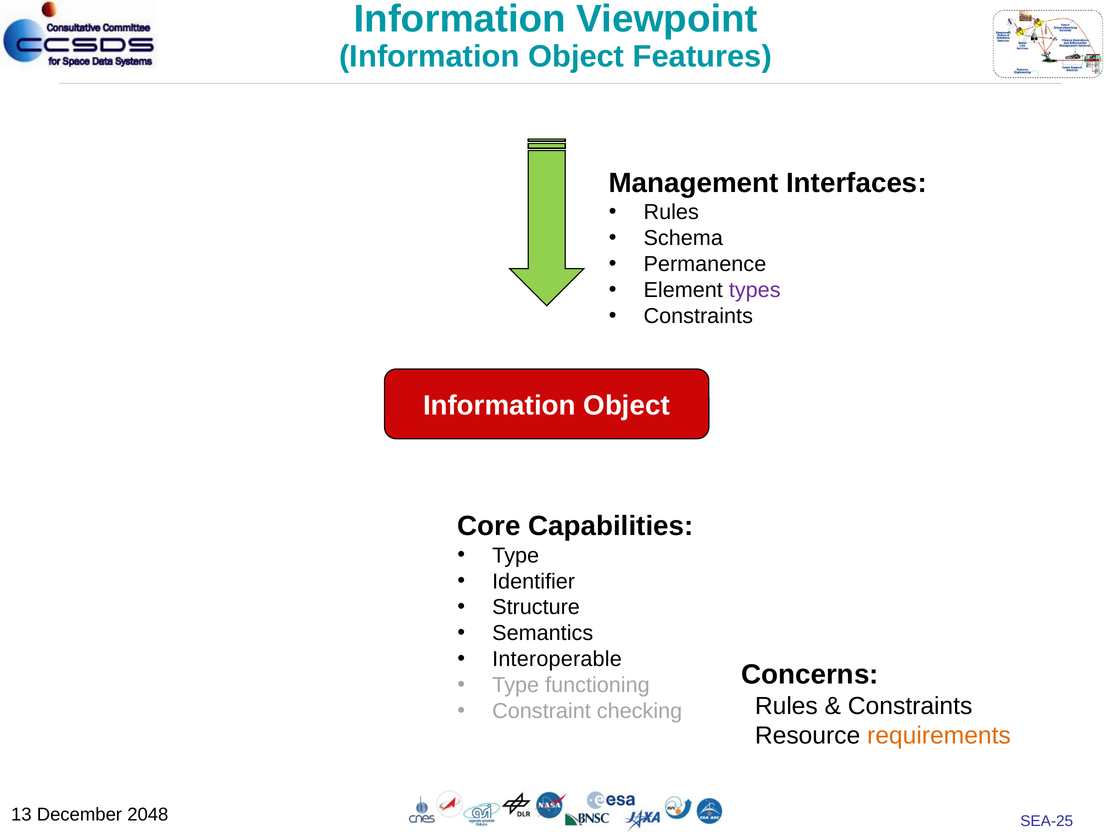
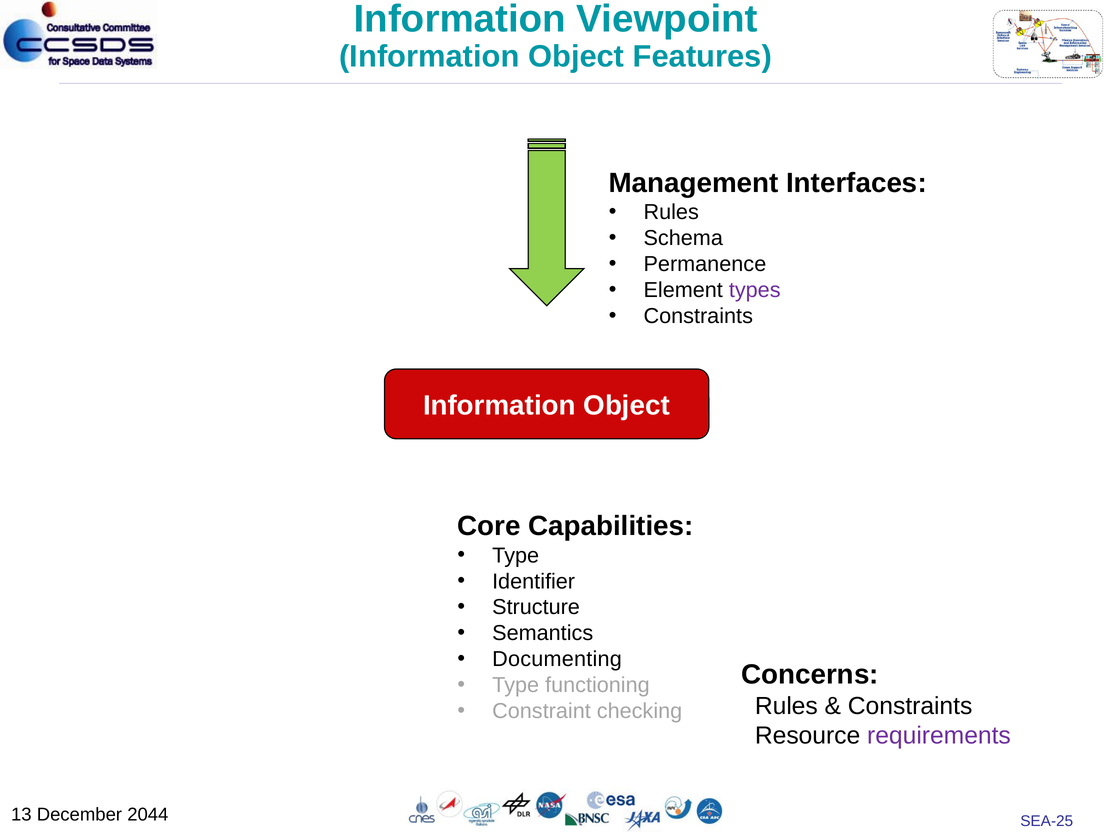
Interoperable: Interoperable -> Documenting
requirements colour: orange -> purple
2048: 2048 -> 2044
